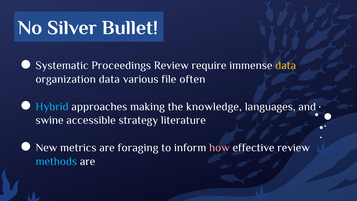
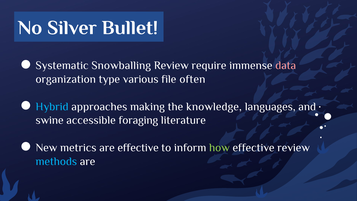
Proceedings: Proceedings -> Snowballing
data at (286, 65) colour: yellow -> pink
organization data: data -> type
strategy: strategy -> foraging
are foraging: foraging -> effective
how colour: pink -> light green
